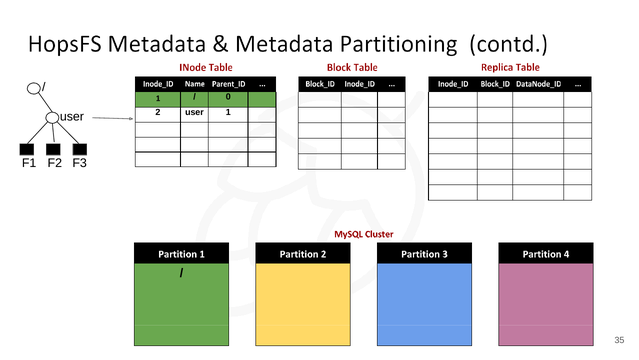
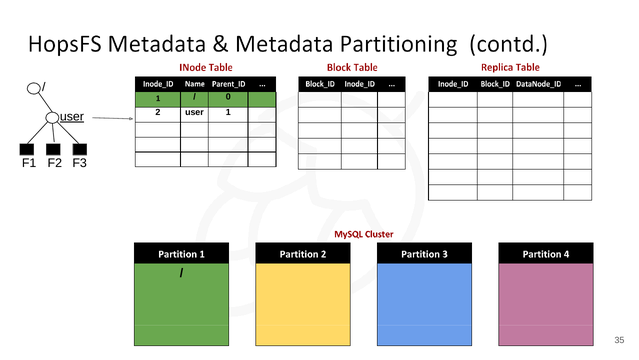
user at (72, 116) underline: none -> present
